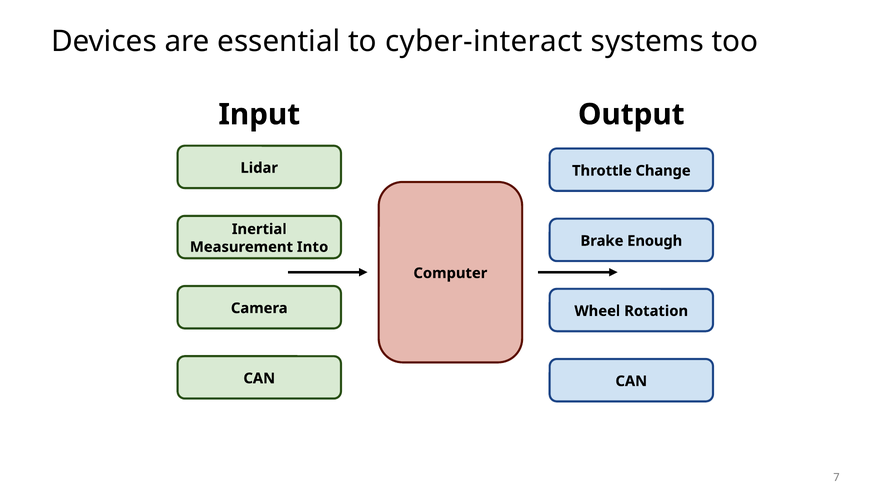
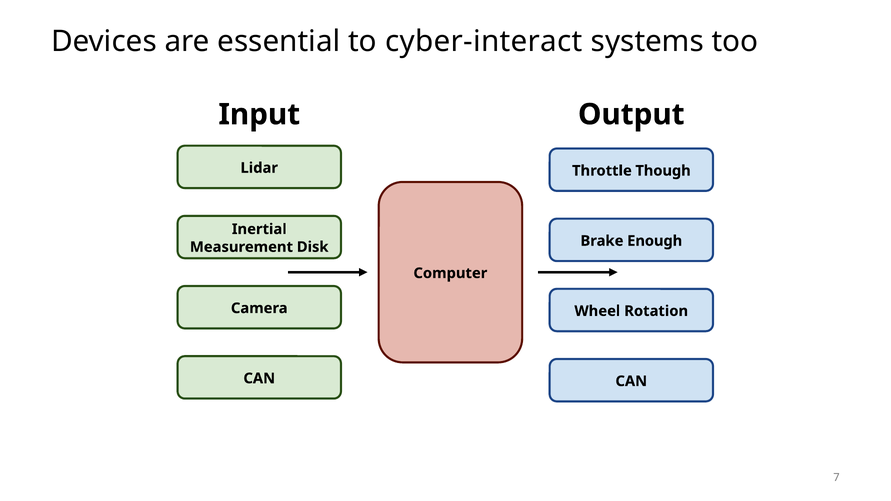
Change: Change -> Though
Into: Into -> Disk
